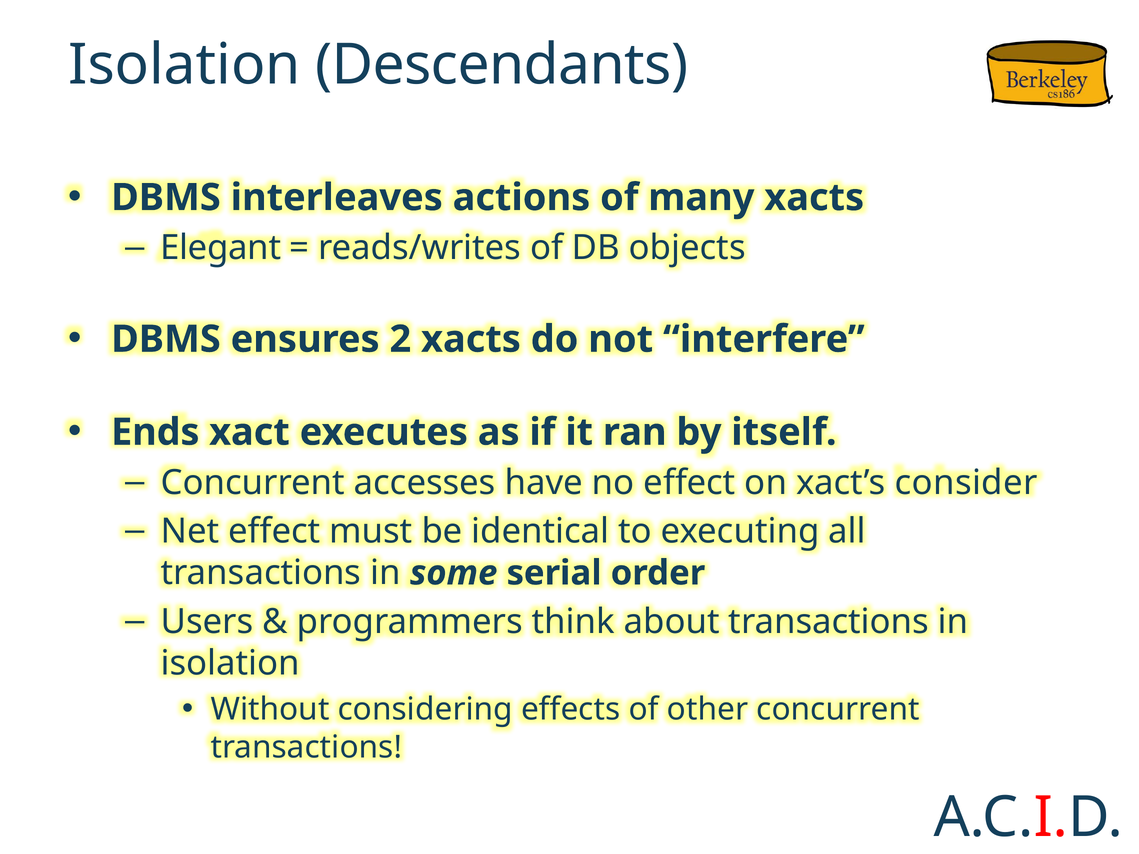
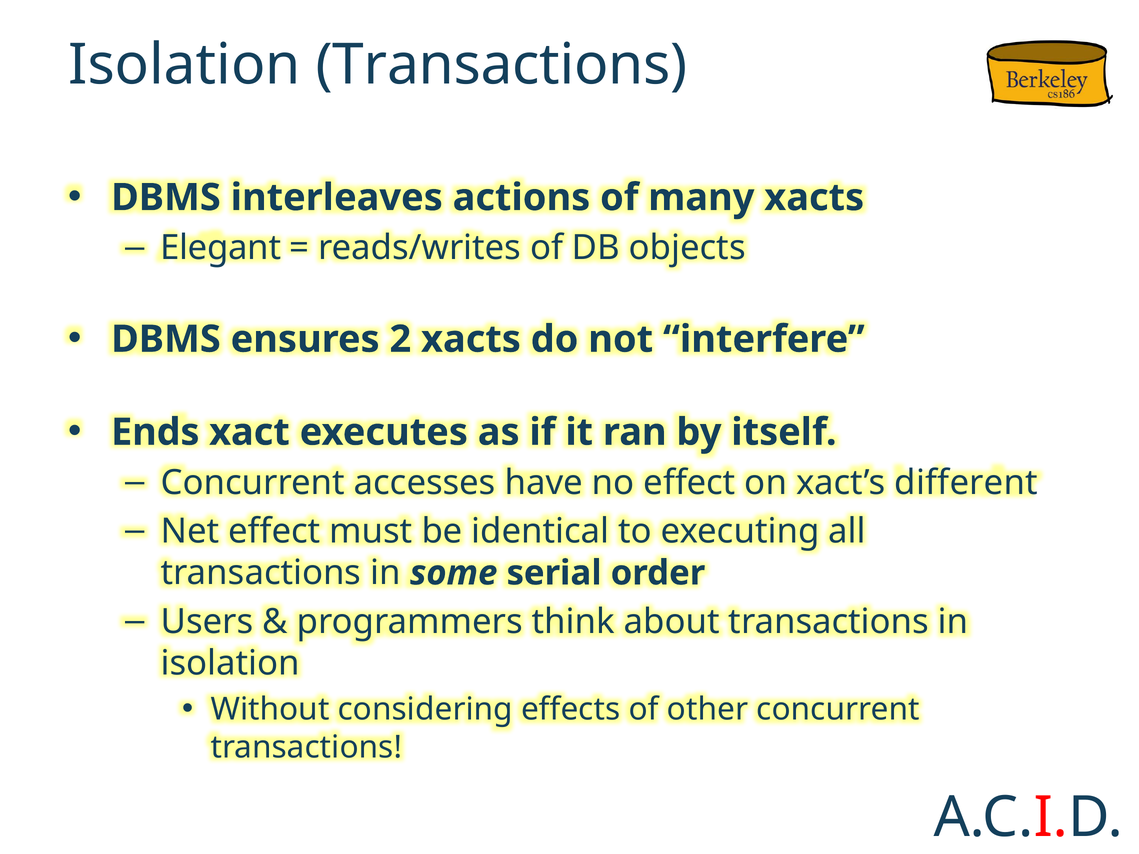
Isolation Descendants: Descendants -> Transactions
consider: consider -> different
